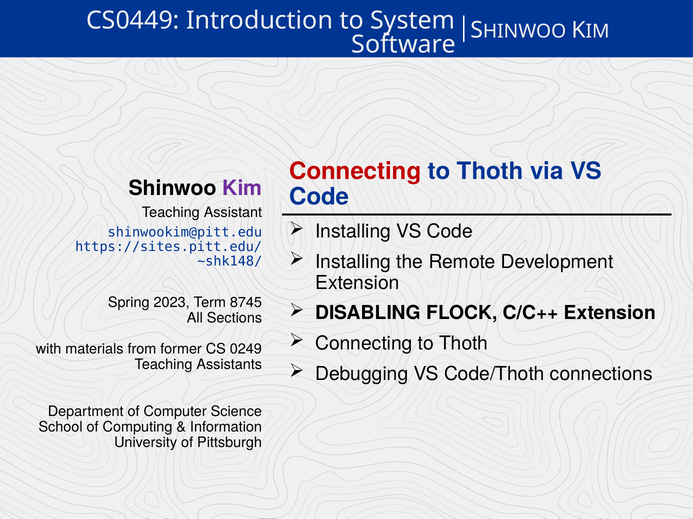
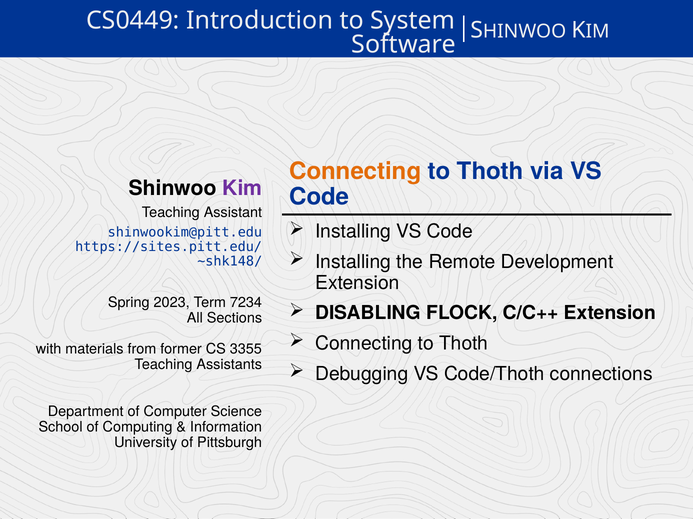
Connecting at (355, 171) colour: red -> orange
8745: 8745 -> 7234
0249: 0249 -> 3355
